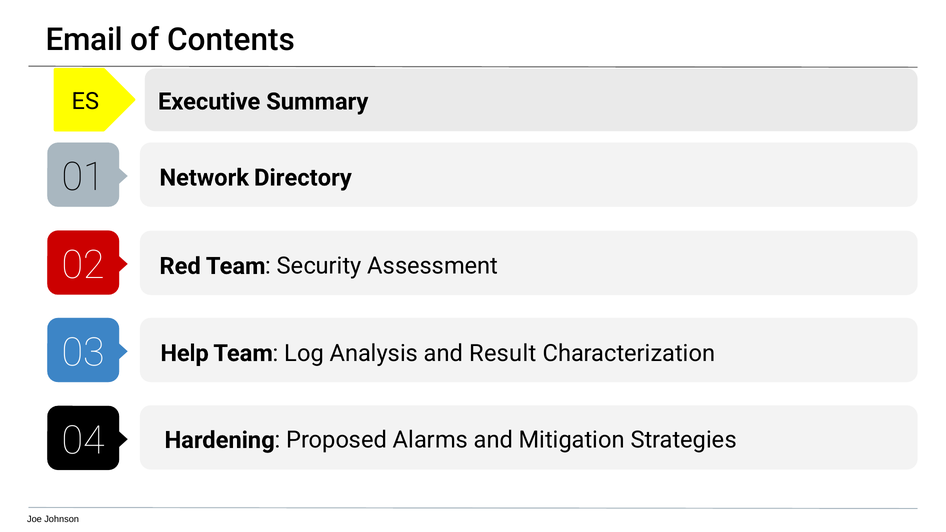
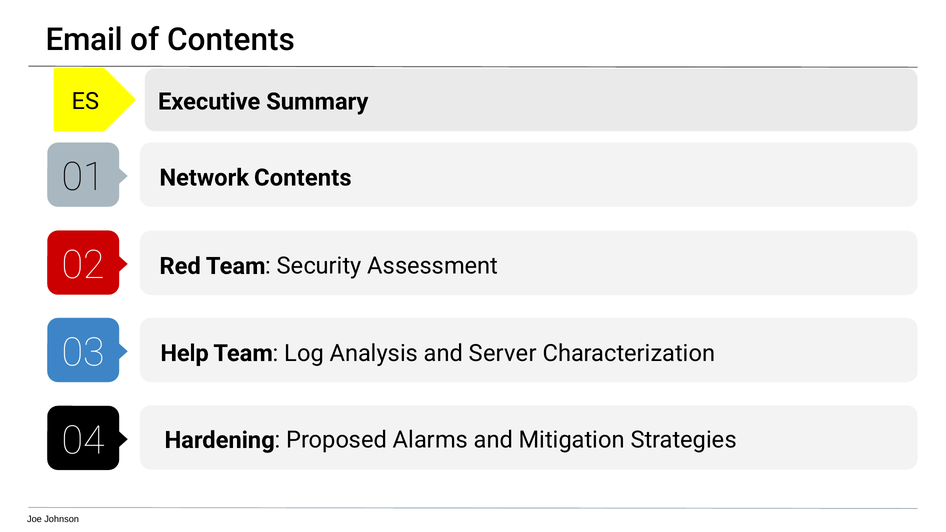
Network Directory: Directory -> Contents
Result: Result -> Server
